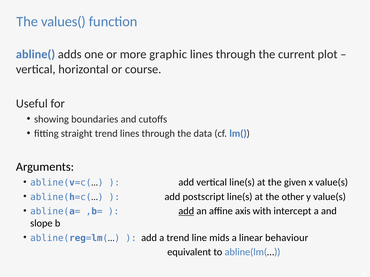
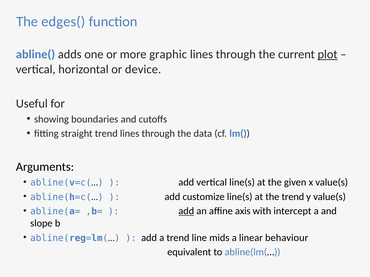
values(: values( -> edges(
plot underline: none -> present
course: course -> device
postscript: postscript -> customize
the other: other -> trend
